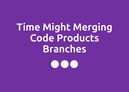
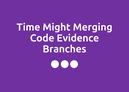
Products: Products -> Evidence
